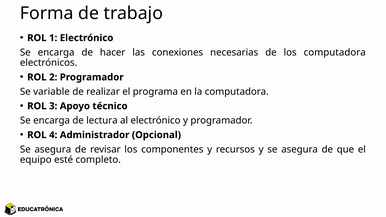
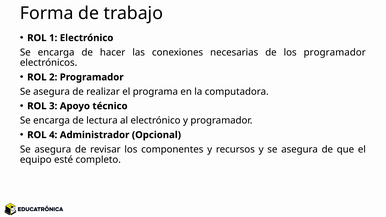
los computadora: computadora -> programador
variable at (52, 92): variable -> asegura
